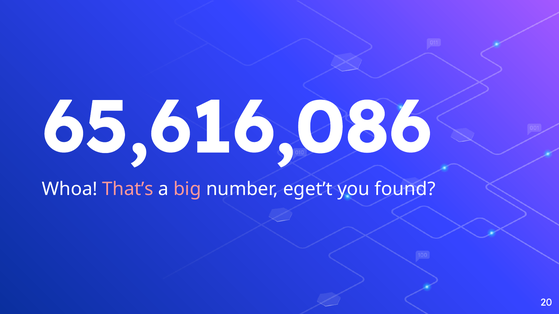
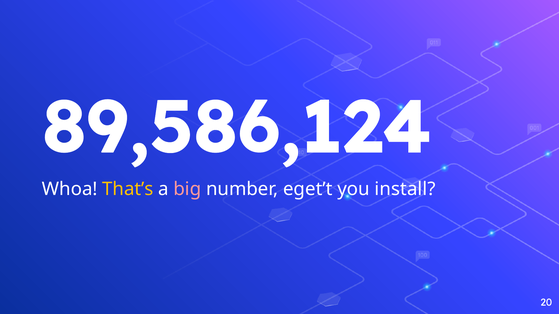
65,616,086: 65,616,086 -> 89,586,124
That’s colour: pink -> yellow
found: found -> install
